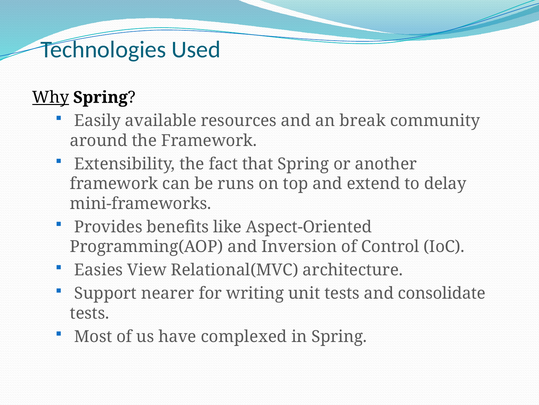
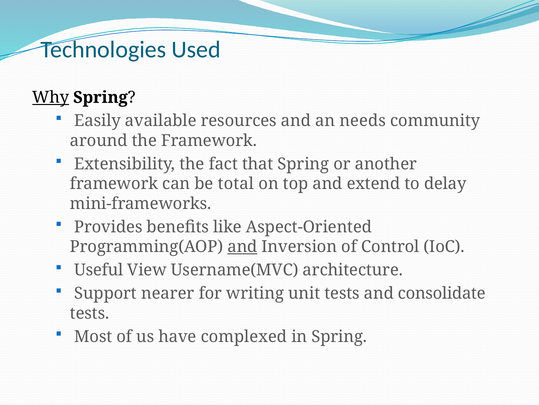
break: break -> needs
runs: runs -> total
and at (242, 246) underline: none -> present
Easies: Easies -> Useful
Relational(MVC: Relational(MVC -> Username(MVC
